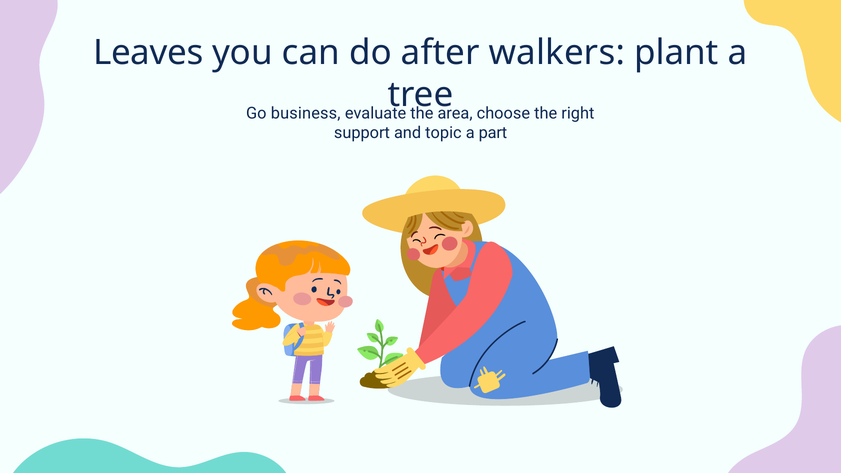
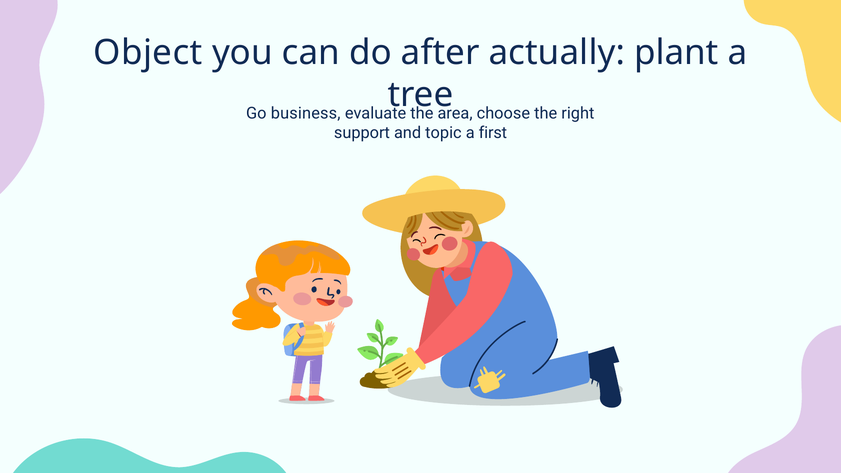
Leaves: Leaves -> Object
walkers: walkers -> actually
part: part -> first
